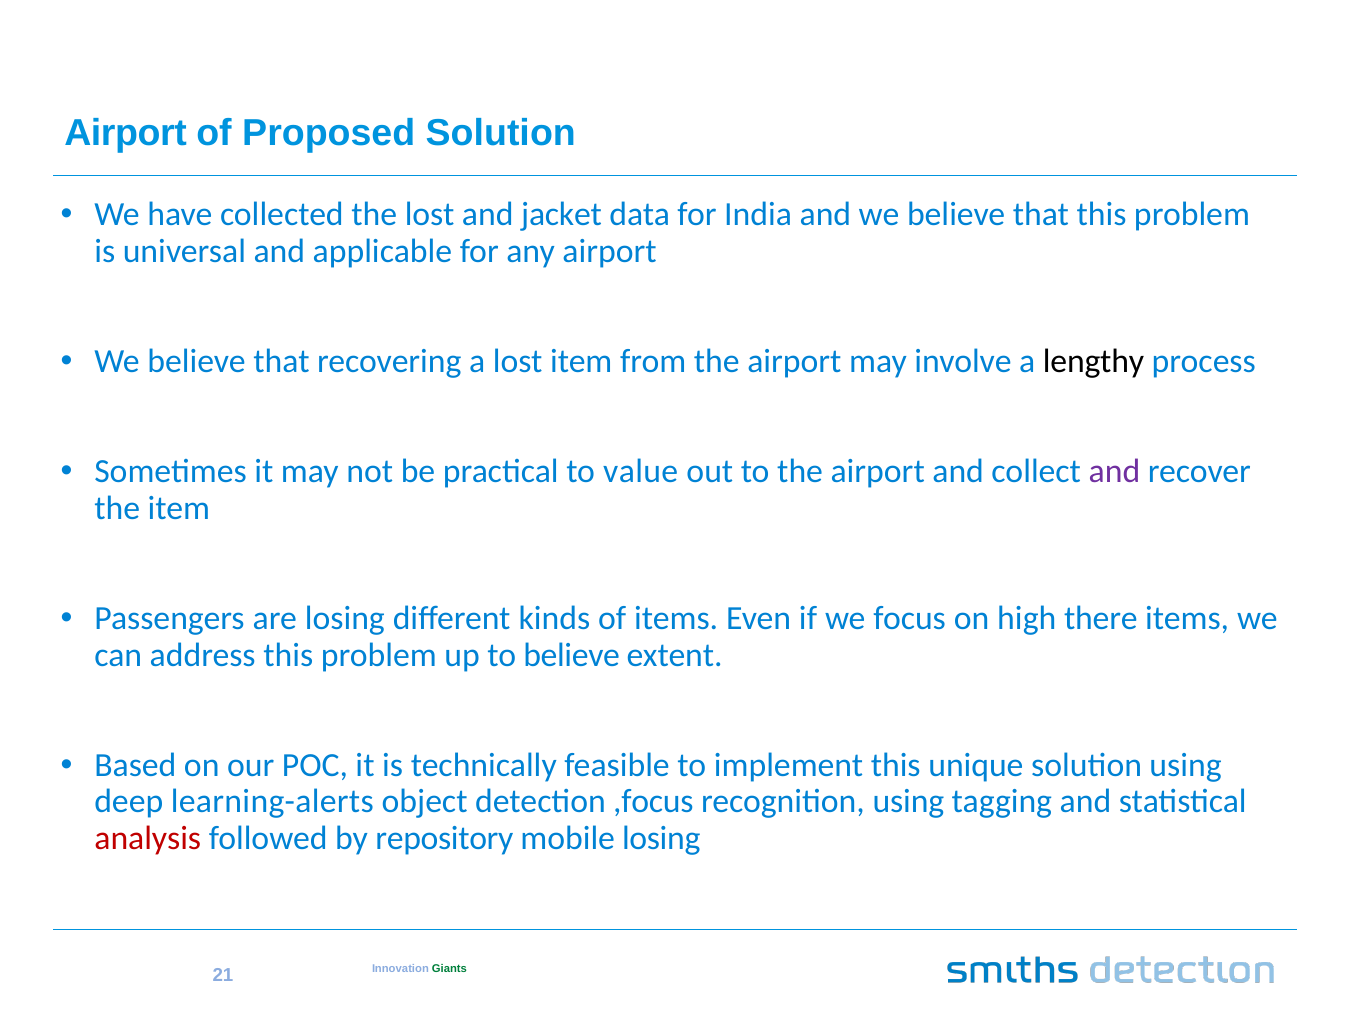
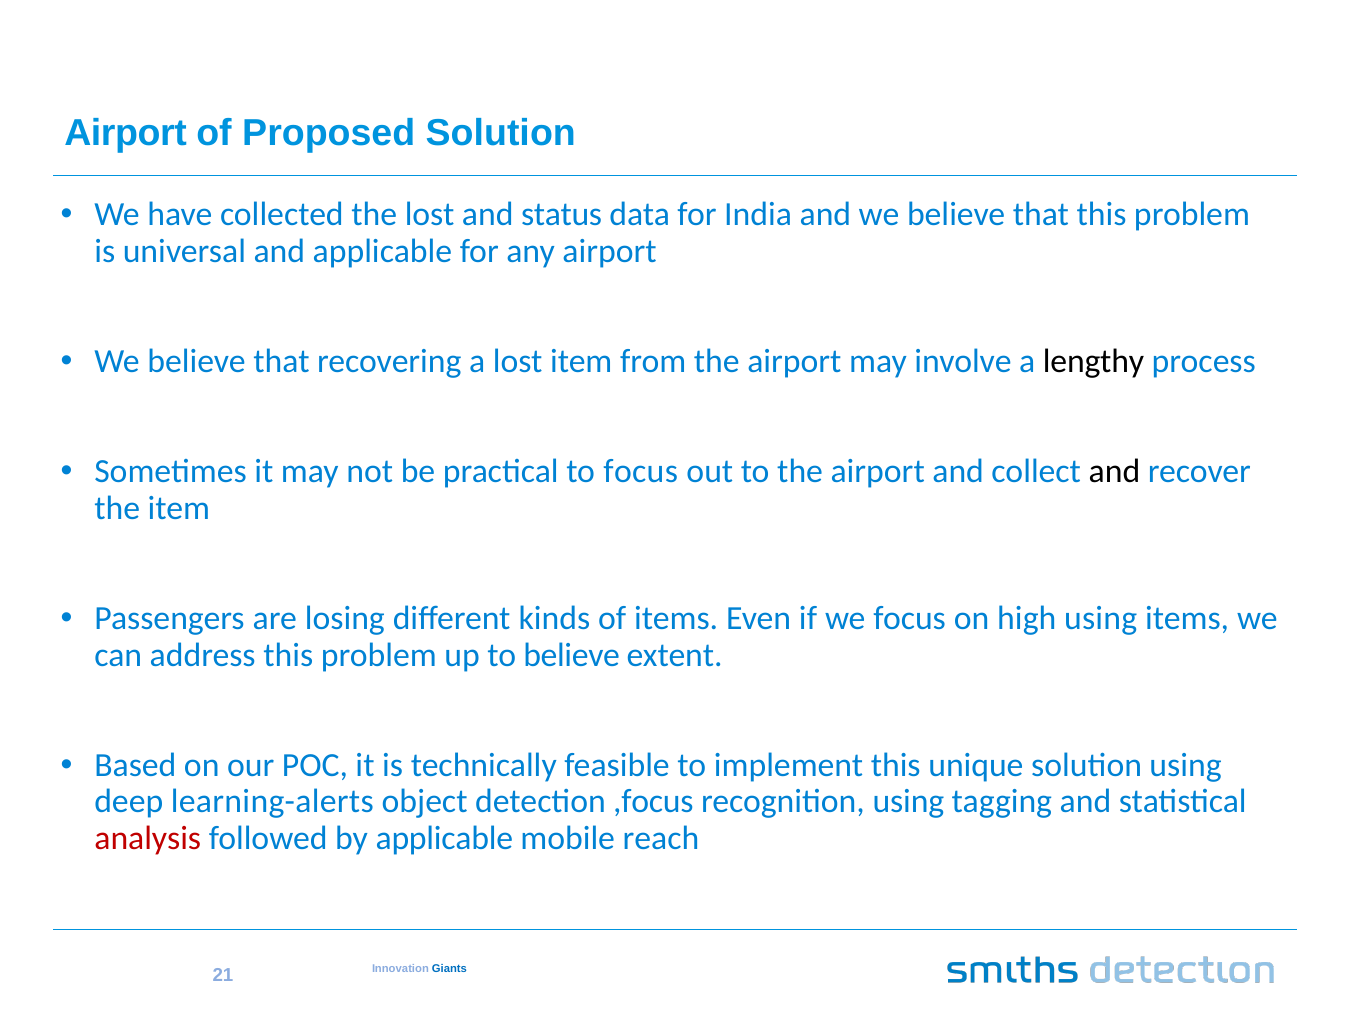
jacket: jacket -> status
to value: value -> focus
and at (1114, 472) colour: purple -> black
high there: there -> using
by repository: repository -> applicable
mobile losing: losing -> reach
Giants colour: green -> blue
